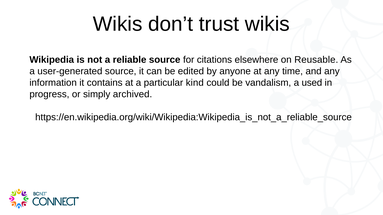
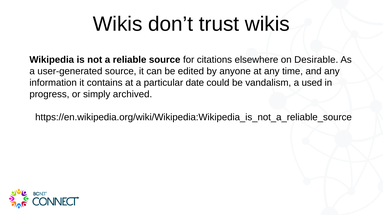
Reusable: Reusable -> Desirable
kind: kind -> date
